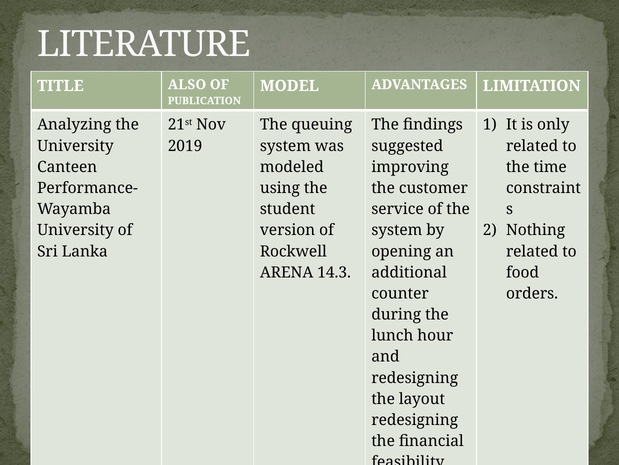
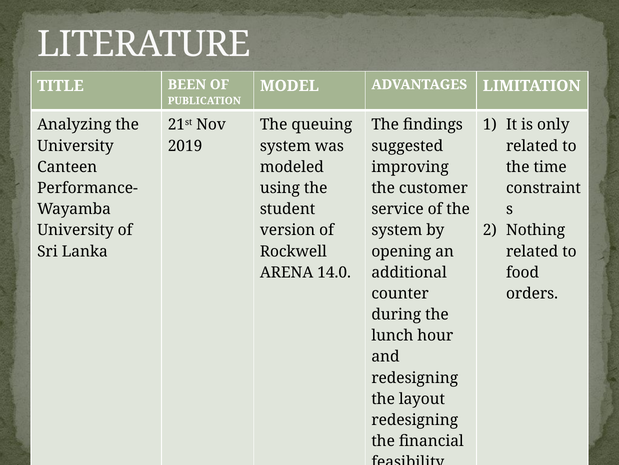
ALSO: ALSO -> BEEN
14.3: 14.3 -> 14.0
